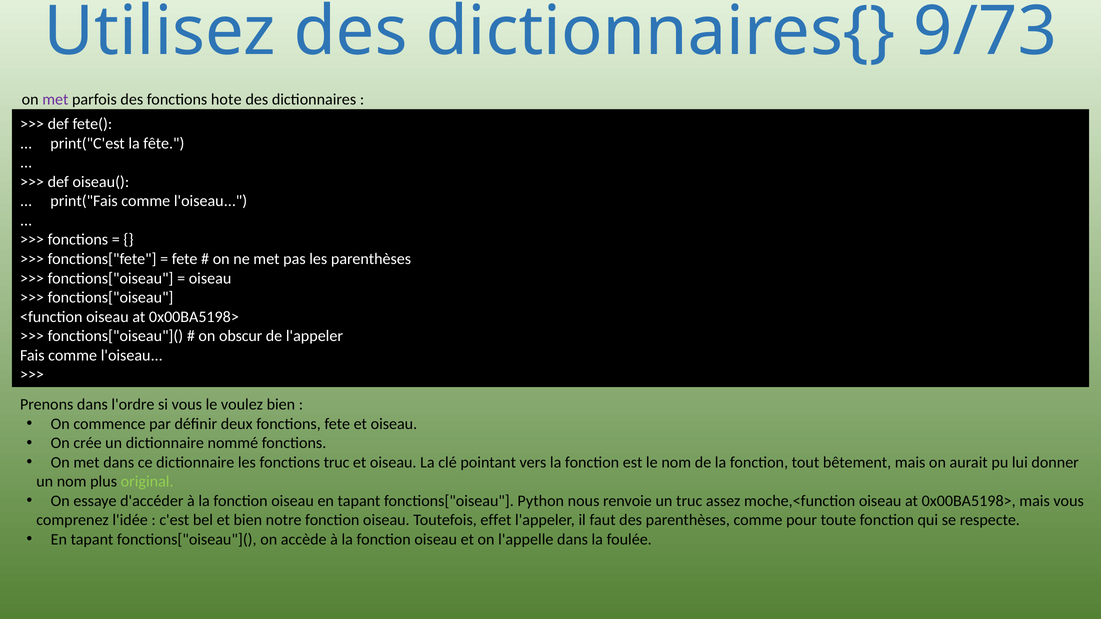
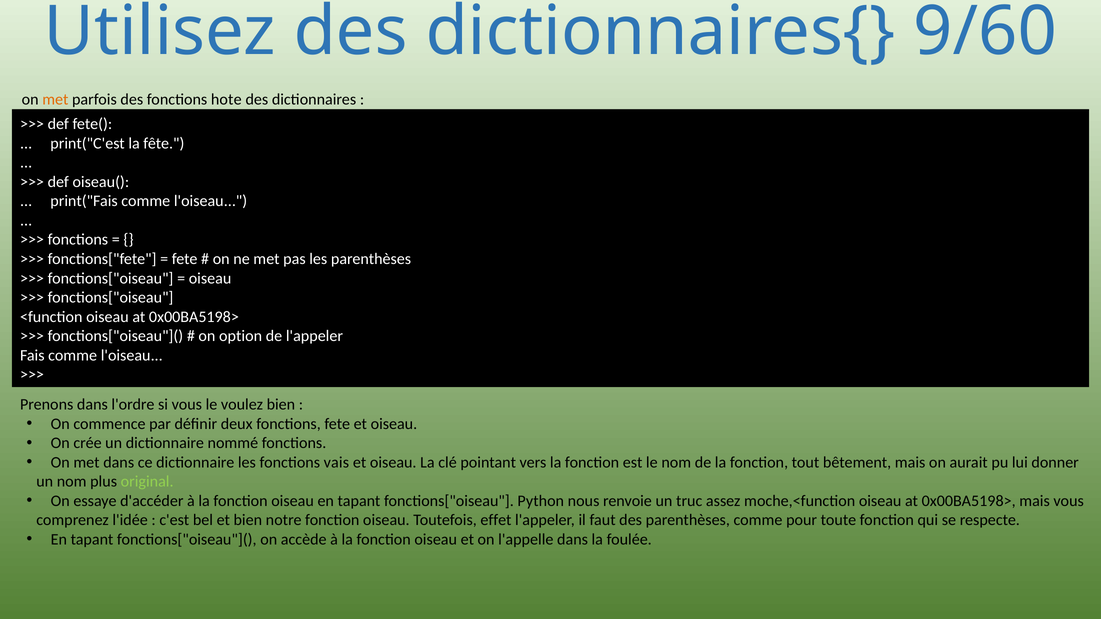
9/73: 9/73 -> 9/60
met at (55, 100) colour: purple -> orange
obscur: obscur -> option
fonctions truc: truc -> vais
